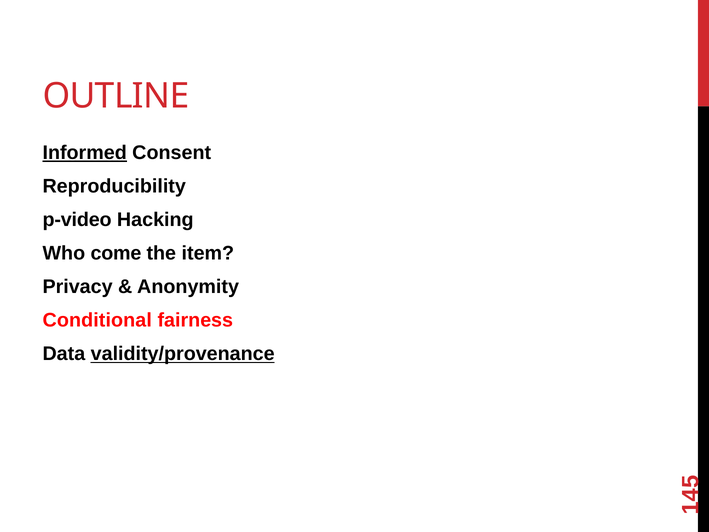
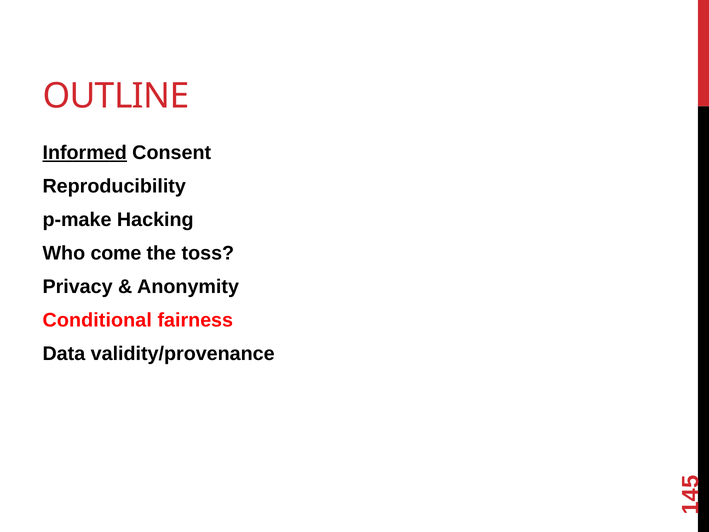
p-video: p-video -> p-make
item: item -> toss
validity/provenance underline: present -> none
